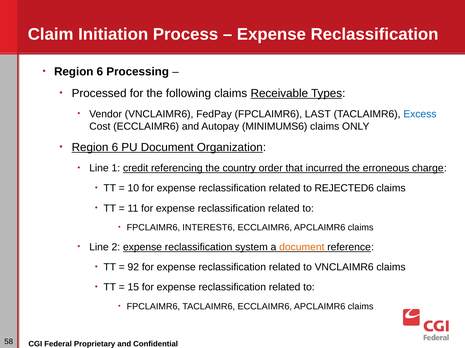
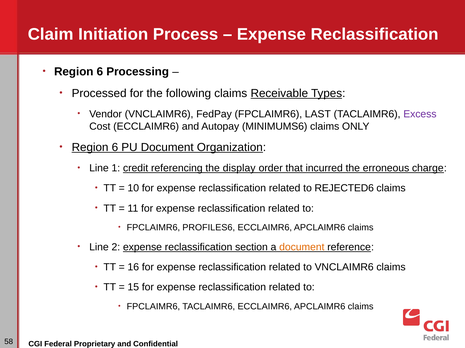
Excess colour: blue -> purple
country: country -> display
INTEREST6: INTEREST6 -> PROFILES6
system: system -> section
92: 92 -> 16
